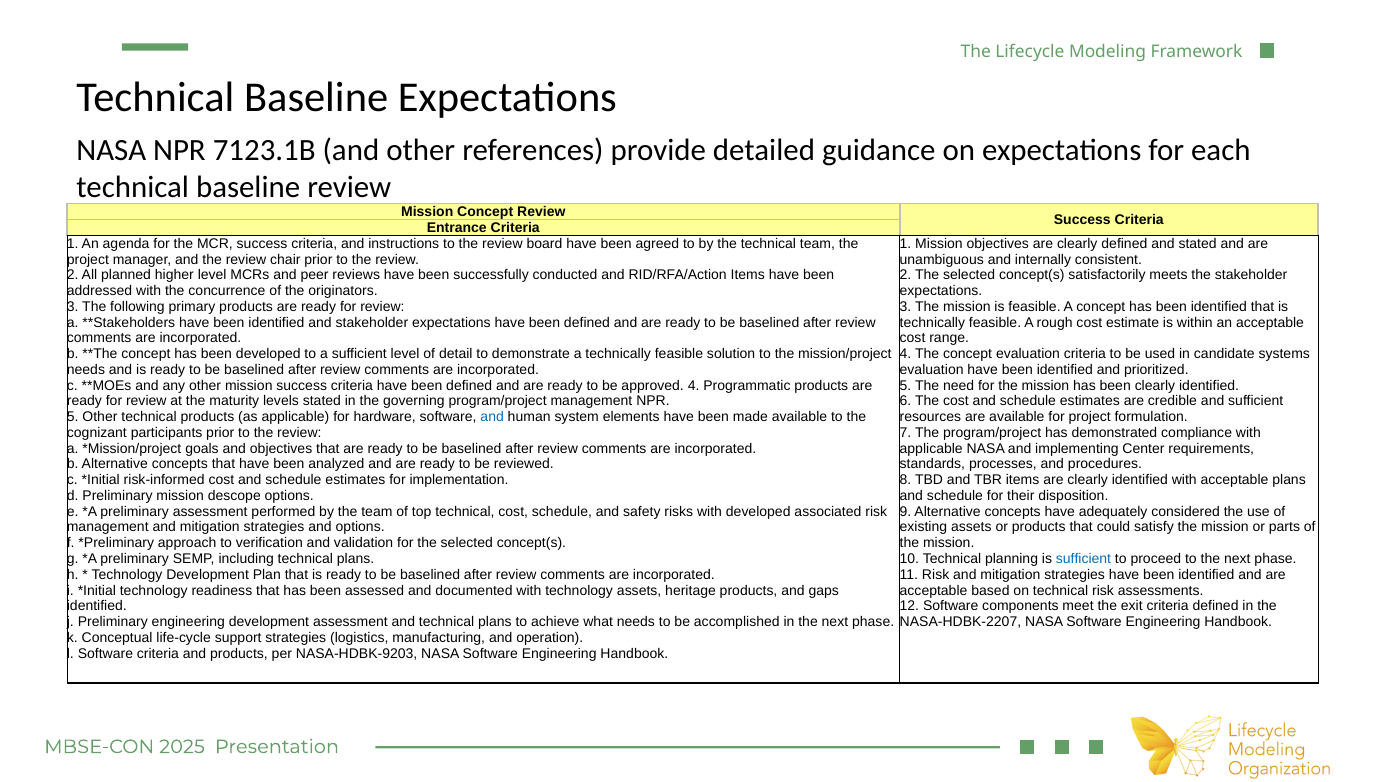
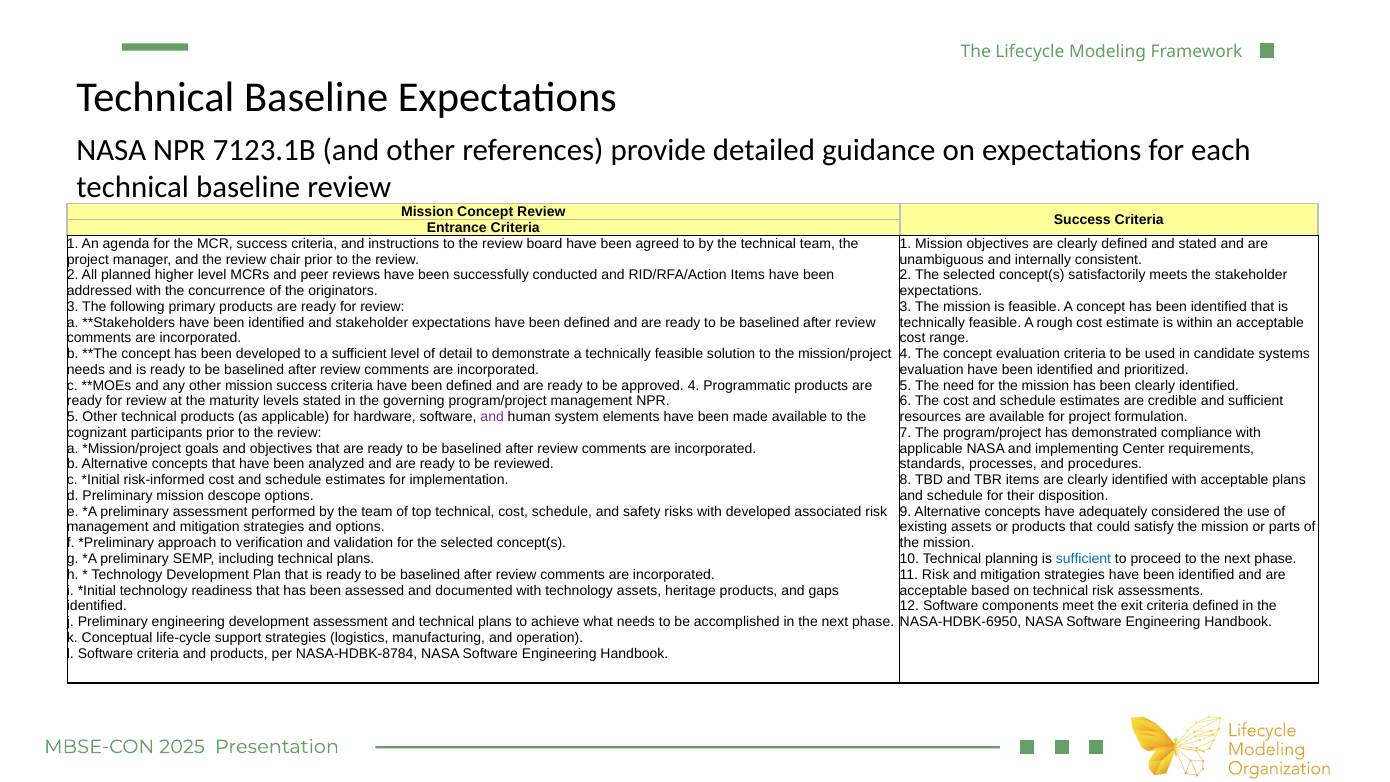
and at (492, 417) colour: blue -> purple
NASA-HDBK-2207: NASA-HDBK-2207 -> NASA-HDBK-6950
NASA-HDBK-9203: NASA-HDBK-9203 -> NASA-HDBK-8784
